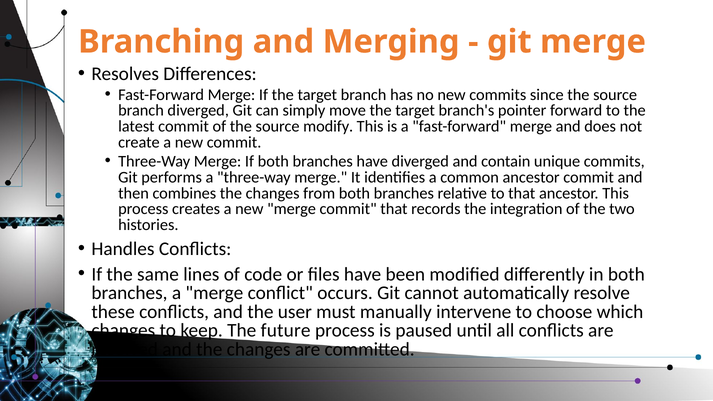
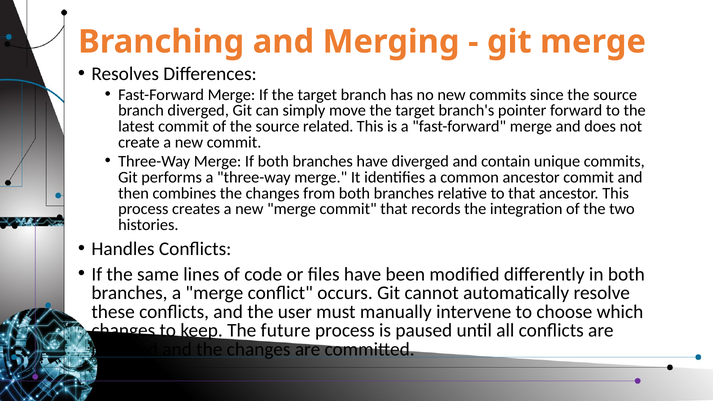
modify: modify -> related
